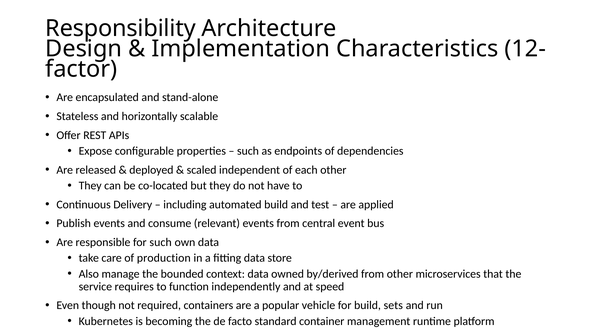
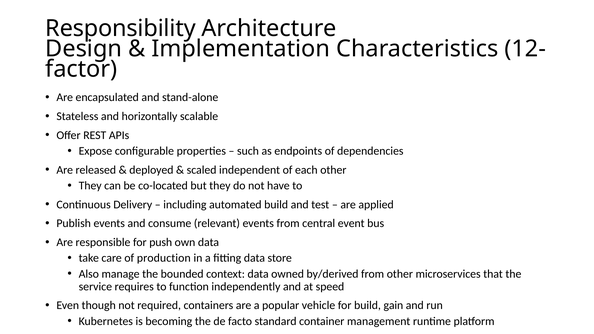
for such: such -> push
sets: sets -> gain
